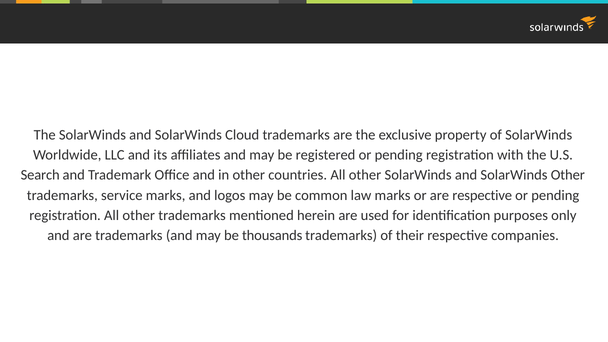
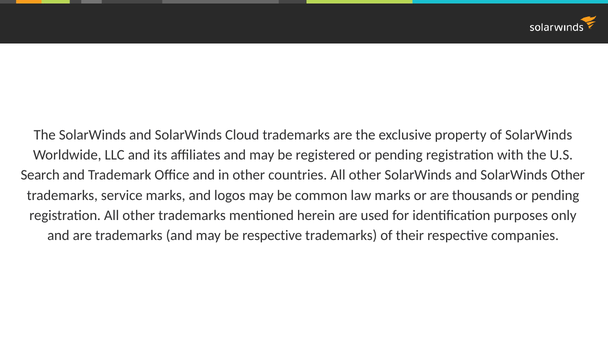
are respective: respective -> thousands
be thousands: thousands -> respective
